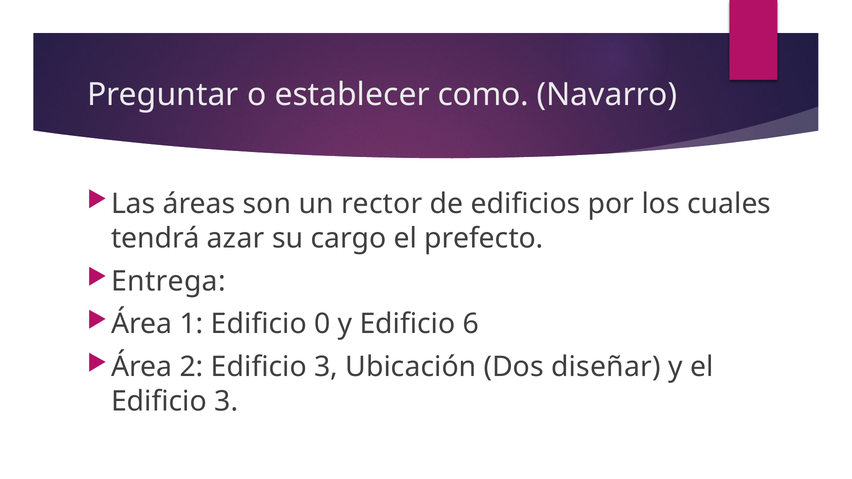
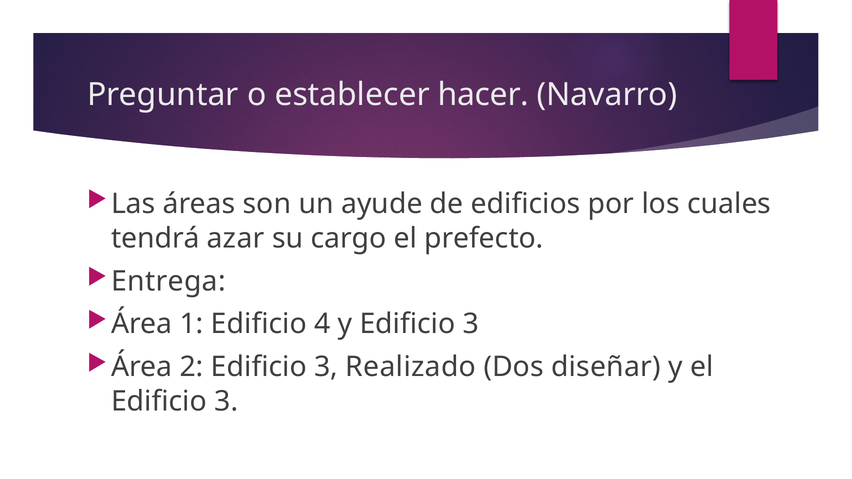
como: como -> hacer
rector: rector -> ayude
0: 0 -> 4
y Edificio 6: 6 -> 3
Ubicación: Ubicación -> Realizado
